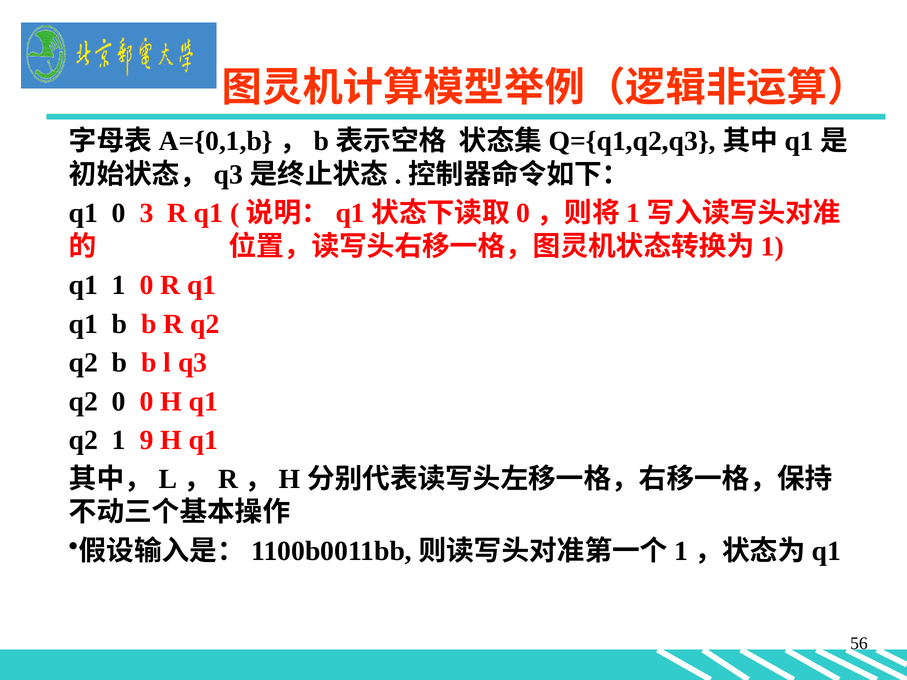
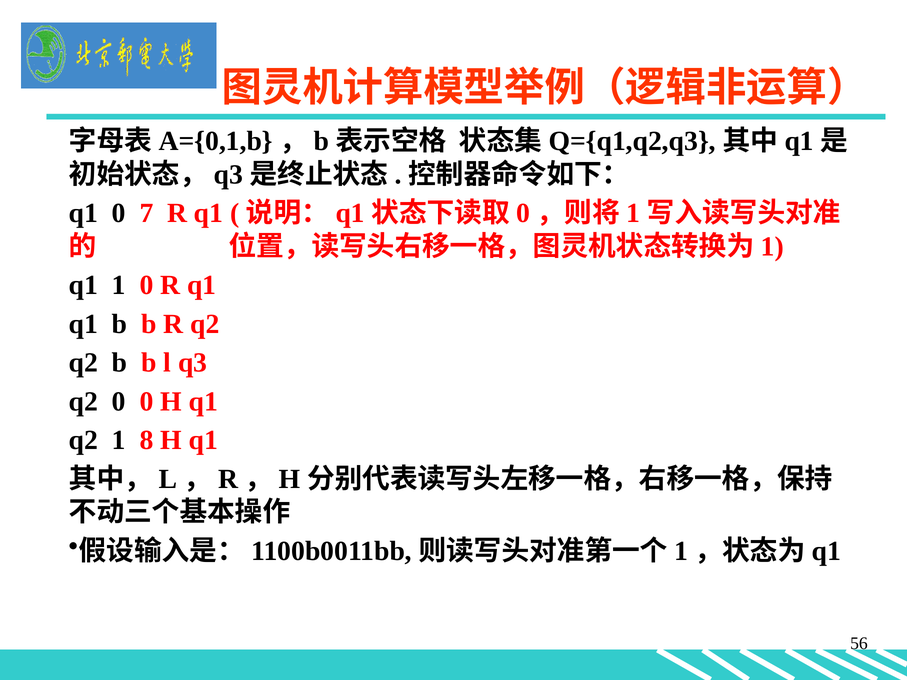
3: 3 -> 7
9: 9 -> 8
